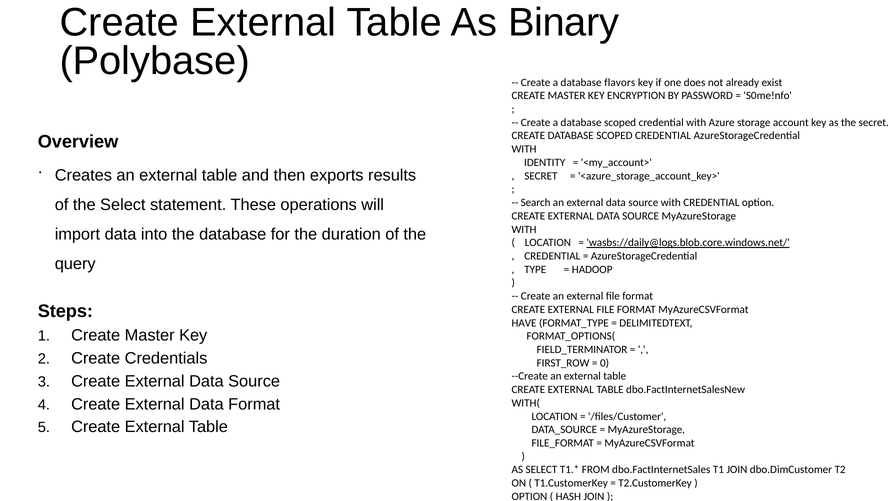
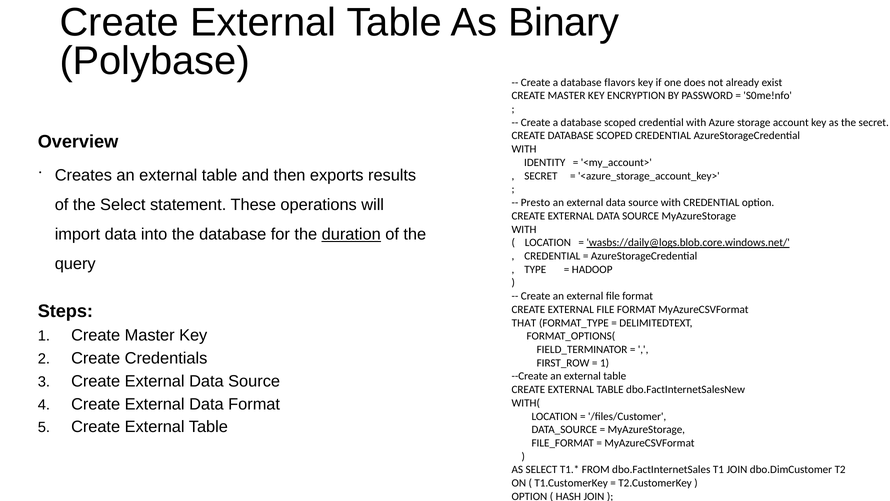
Search: Search -> Presto
duration underline: none -> present
HAVE: HAVE -> THAT
0 at (605, 363): 0 -> 1
